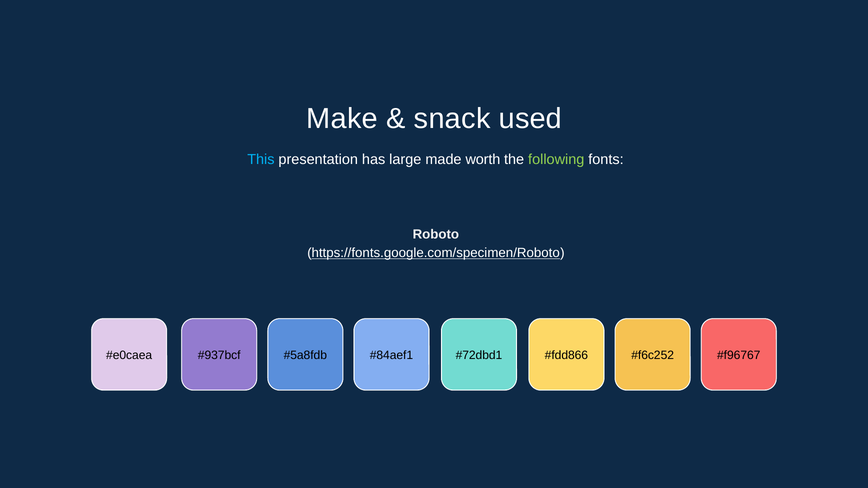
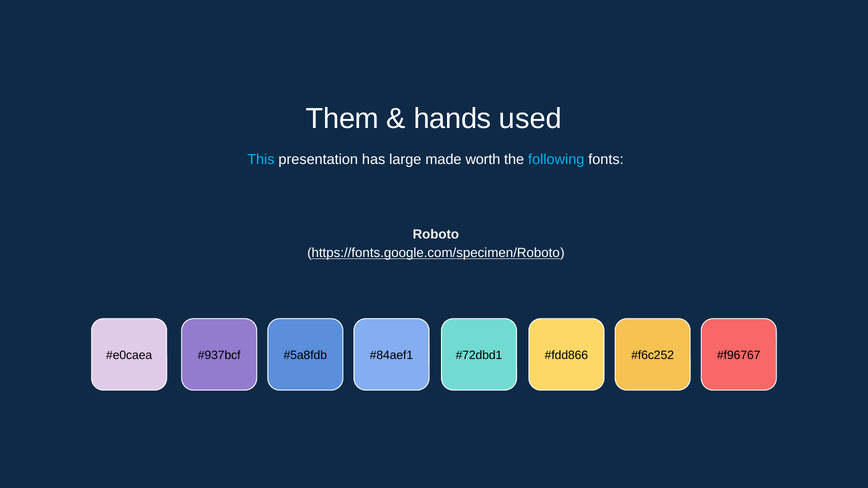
Make: Make -> Them
snack: snack -> hands
following colour: light green -> light blue
